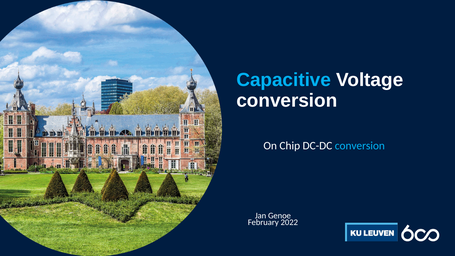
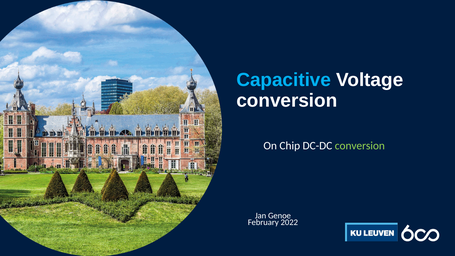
conversion at (360, 146) colour: light blue -> light green
